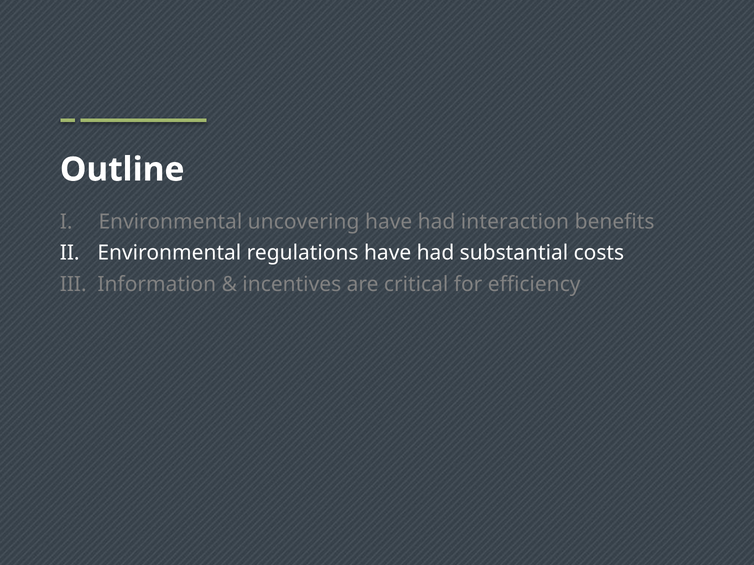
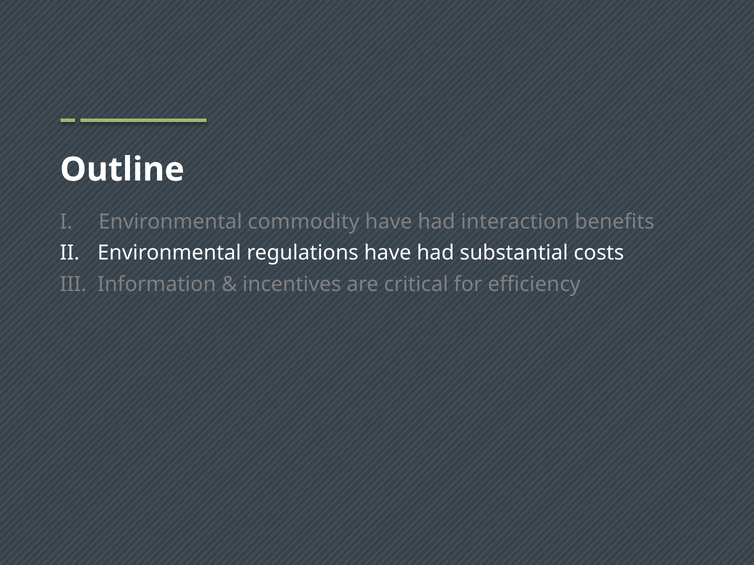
uncovering: uncovering -> commodity
